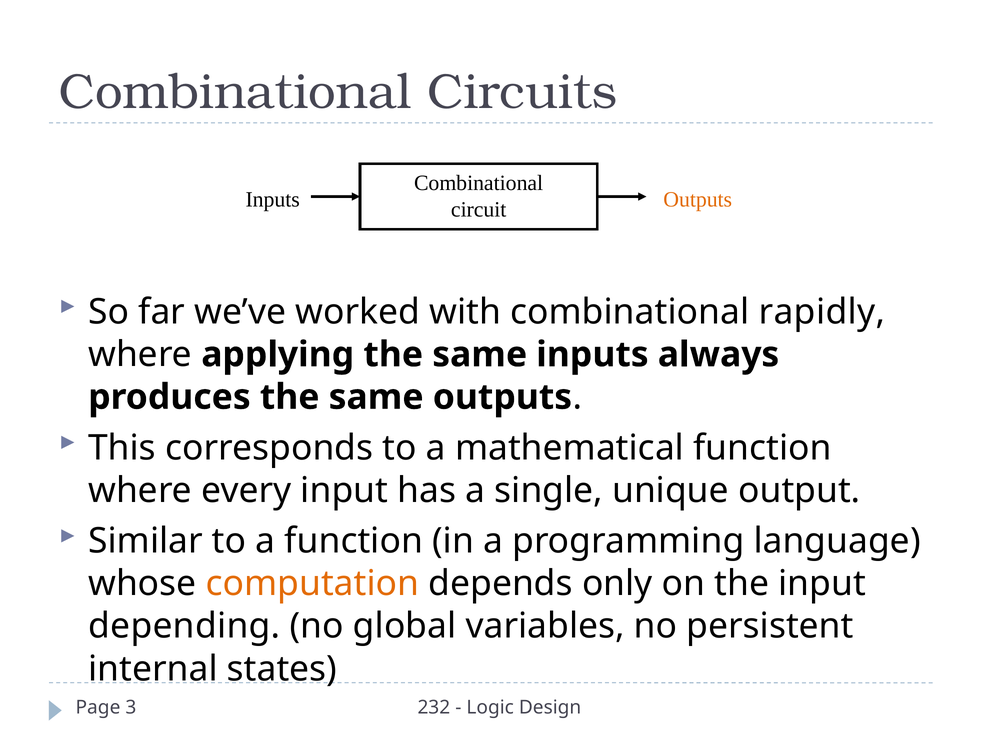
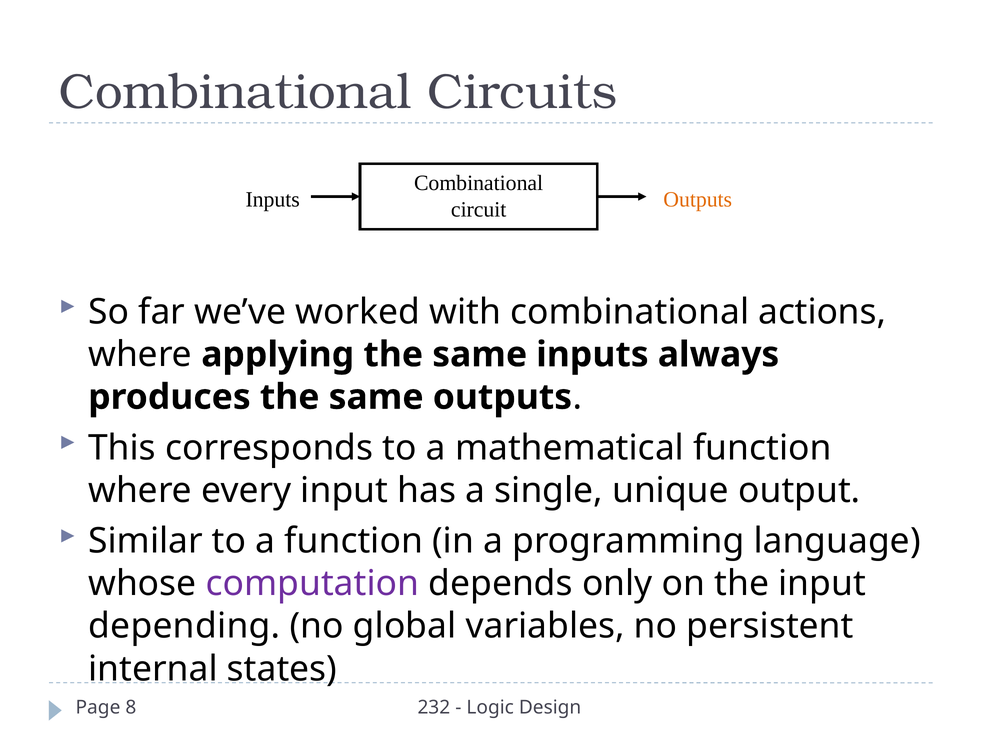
rapidly: rapidly -> actions
computation colour: orange -> purple
3: 3 -> 8
